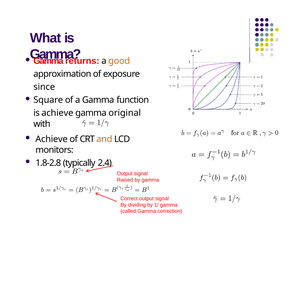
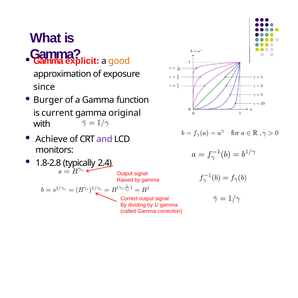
returns: returns -> explicit
Square: Square -> Burger
is achieve: achieve -> current
and colour: orange -> purple
